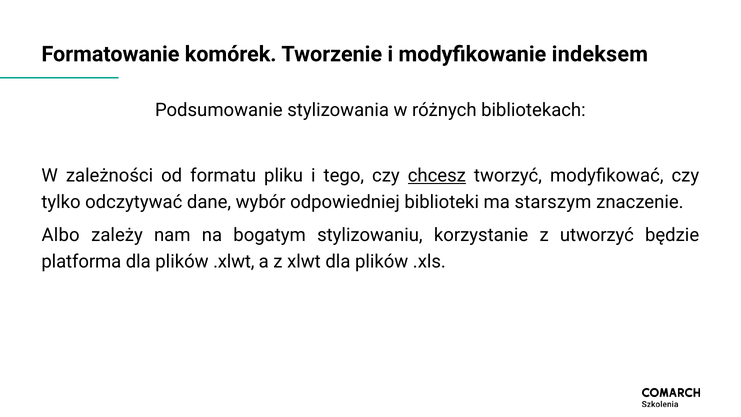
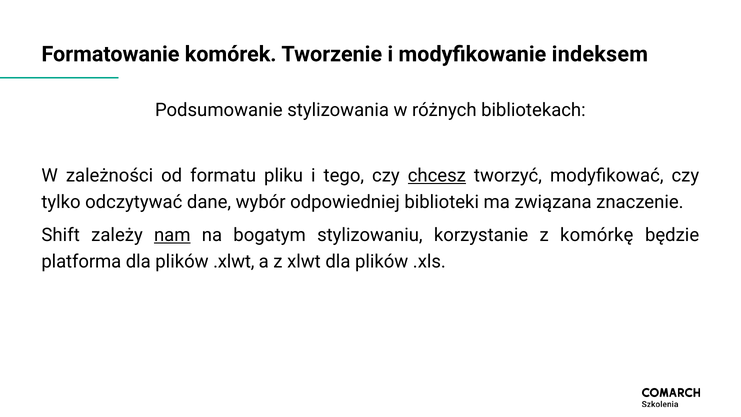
starszym: starszym -> związana
Albo: Albo -> Shift
nam underline: none -> present
utworzyć: utworzyć -> komórkę
